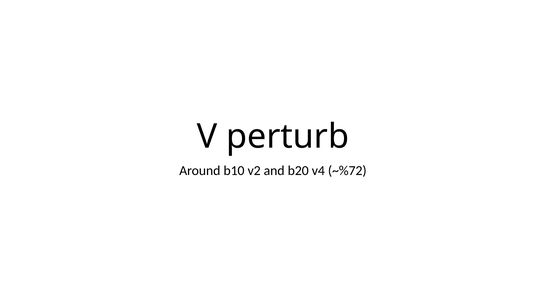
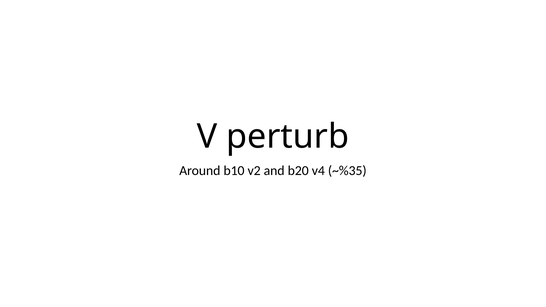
~%72: ~%72 -> ~%35
